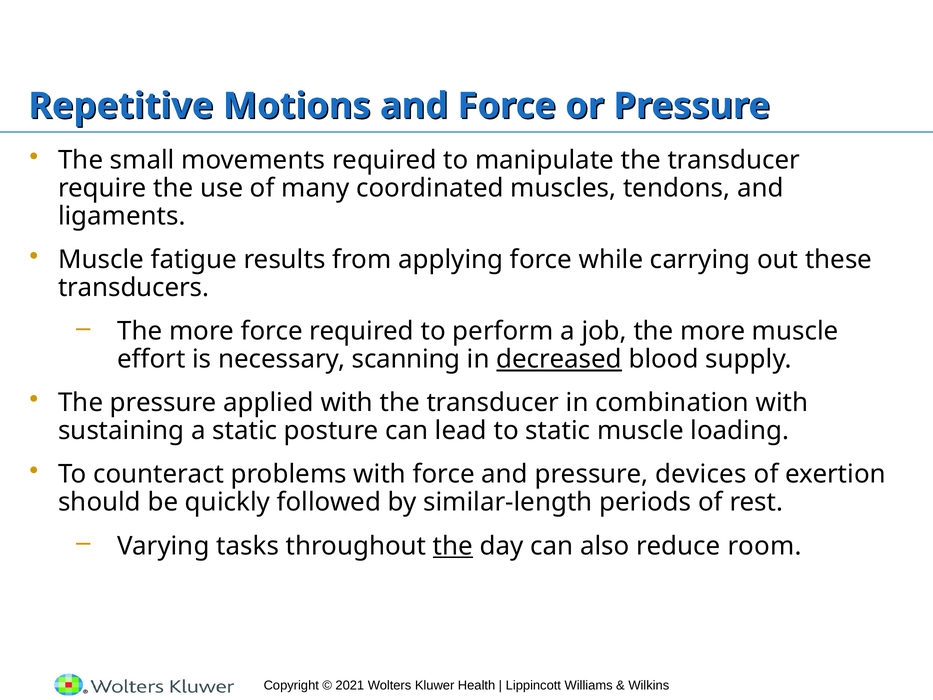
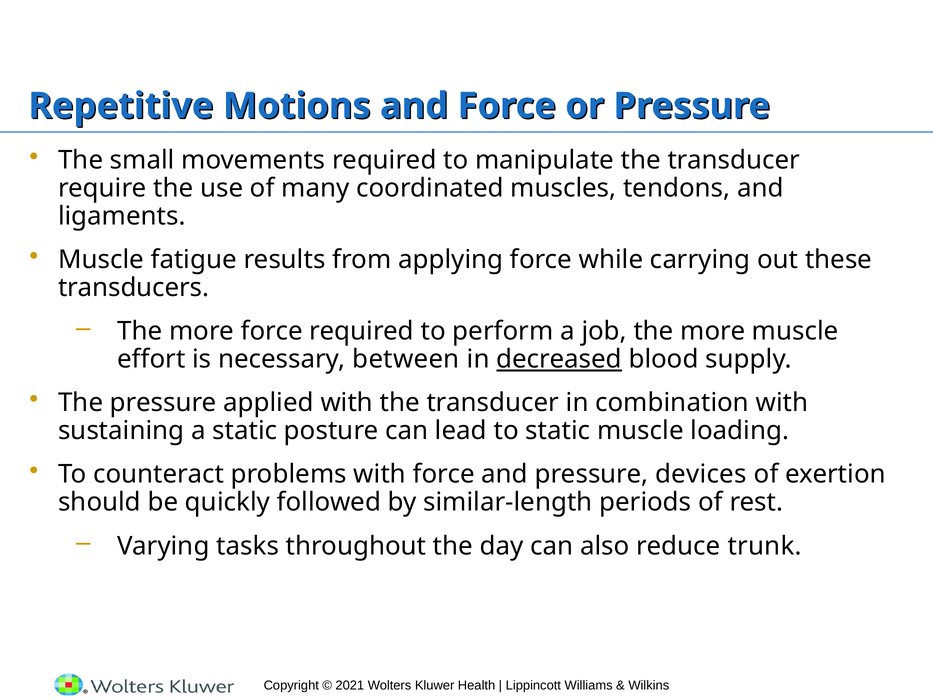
scanning: scanning -> between
the at (453, 546) underline: present -> none
room: room -> trunk
